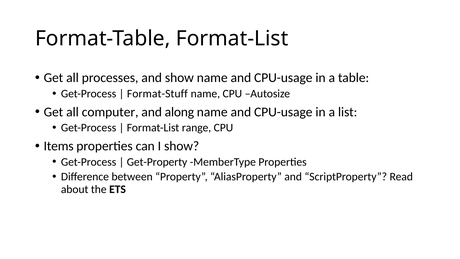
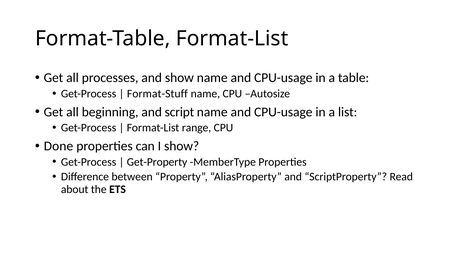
computer: computer -> beginning
along: along -> script
Items: Items -> Done
